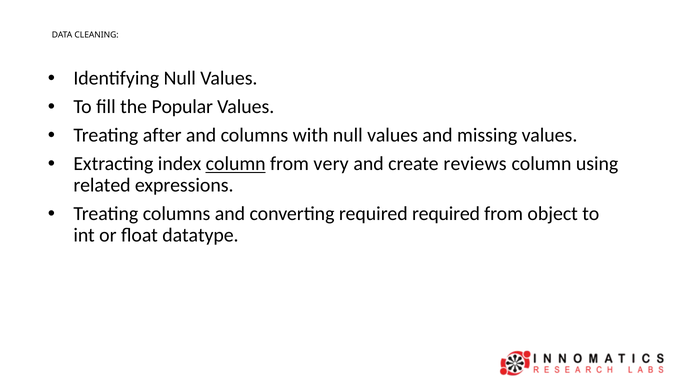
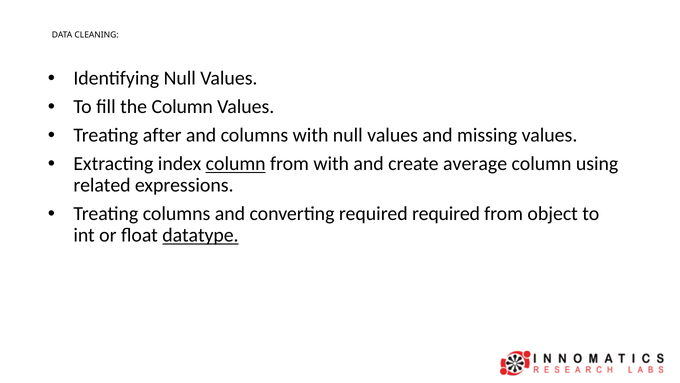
the Popular: Popular -> Column
from very: very -> with
reviews: reviews -> average
datatype underline: none -> present
